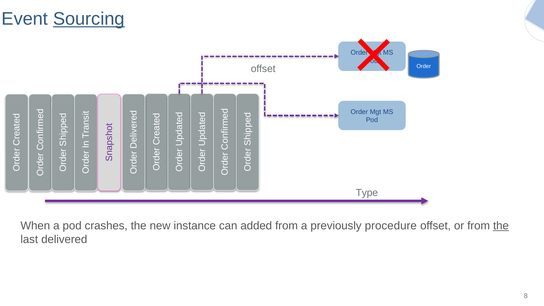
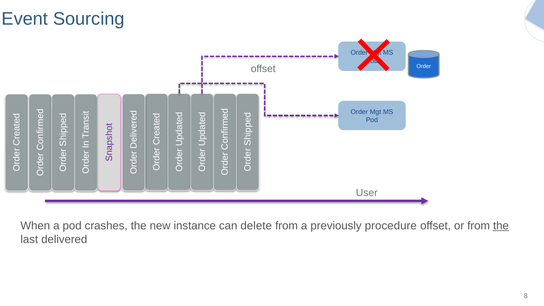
Sourcing underline: present -> none
Type: Type -> User
added: added -> delete
